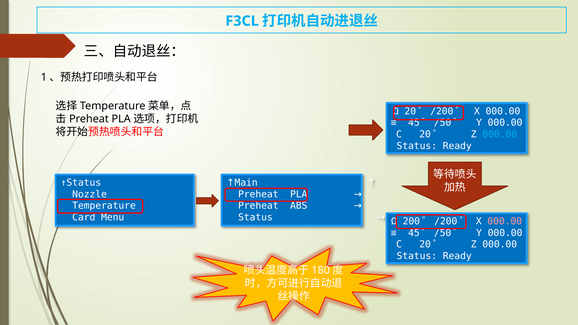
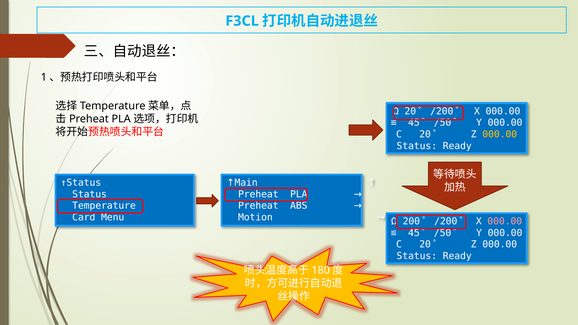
000.00 at (500, 134) colour: light blue -> yellow
Nozzle at (90, 194): Nozzle -> Status
Status at (255, 217): Status -> Motion
